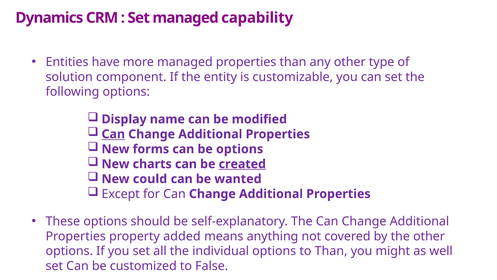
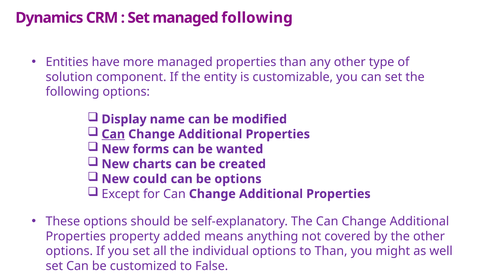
managed capability: capability -> following
be options: options -> wanted
created underline: present -> none
be wanted: wanted -> options
